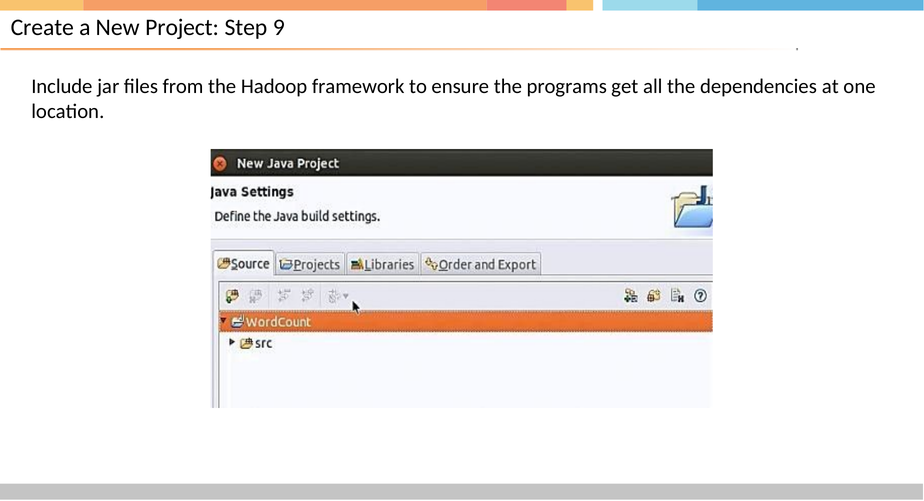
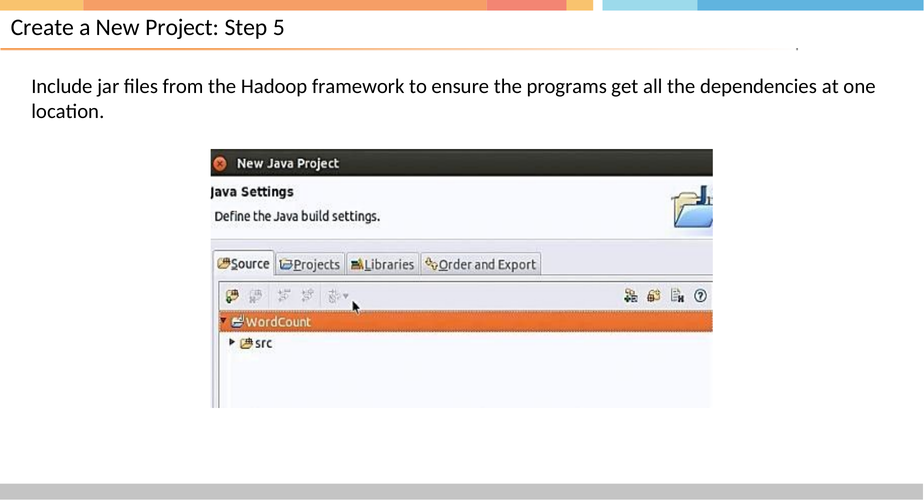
9: 9 -> 5
